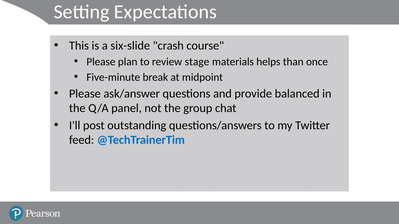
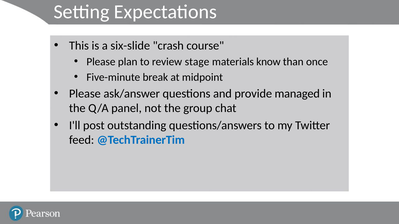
helps: helps -> know
balanced: balanced -> managed
